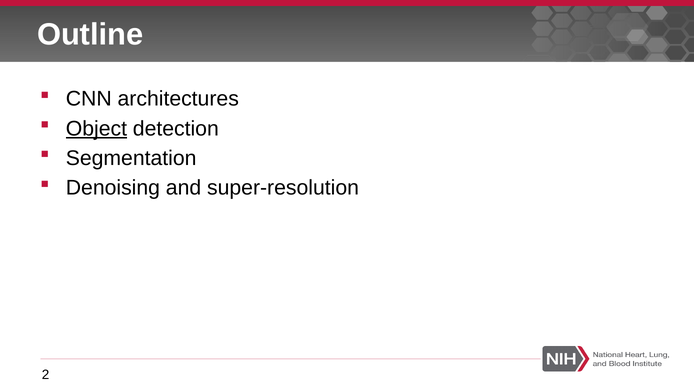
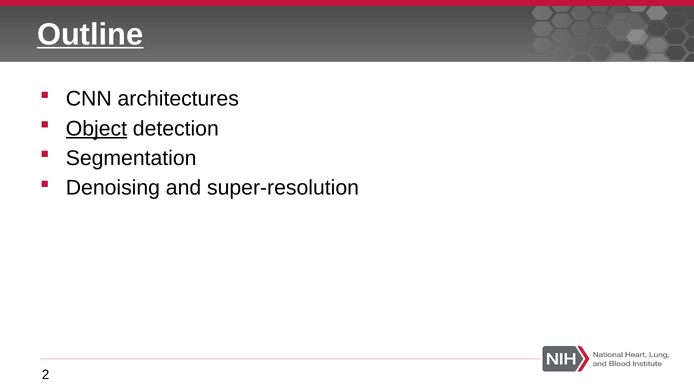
Outline underline: none -> present
